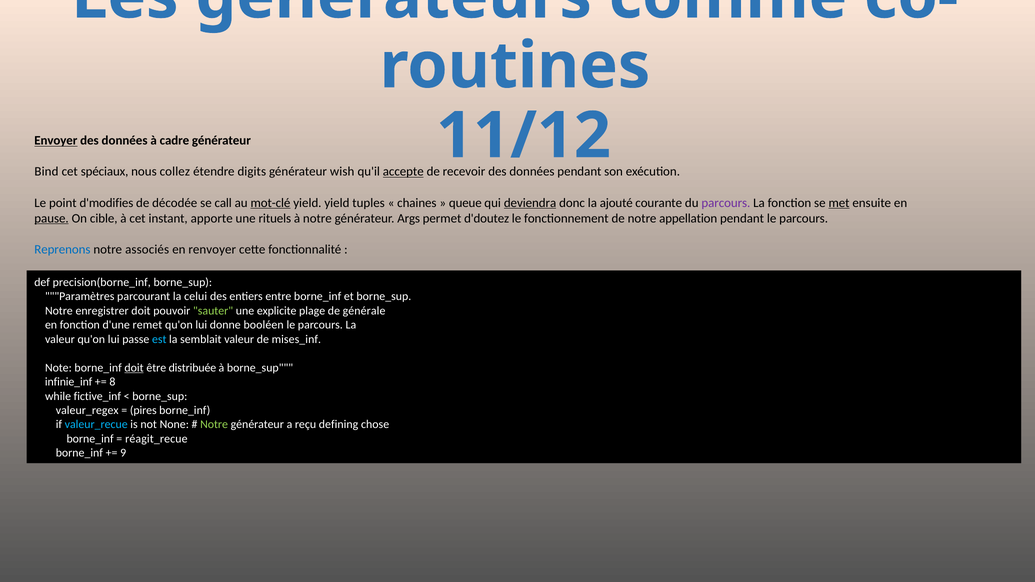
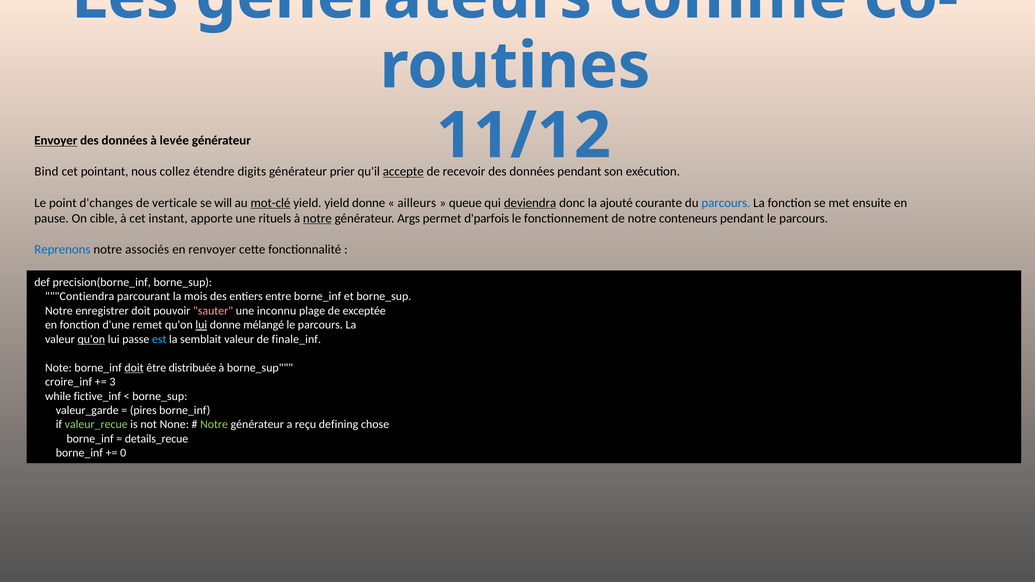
cadre: cadre -> levée
spéciaux: spéciaux -> pointant
wish: wish -> prier
d'modifies: d'modifies -> d'changes
décodée: décodée -> verticale
call: call -> will
yield tuples: tuples -> donne
chaines: chaines -> ailleurs
parcours at (726, 203) colour: purple -> blue
met underline: present -> none
pause underline: present -> none
notre at (317, 218) underline: none -> present
d'doutez: d'doutez -> d'parfois
appellation: appellation -> conteneurs
Paramètres: Paramètres -> Contiendra
celui: celui -> mois
sauter colour: light green -> pink
explicite: explicite -> inconnu
générale: générale -> exceptée
lui at (201, 325) underline: none -> present
booléen: booléen -> mélangé
qu'on at (91, 339) underline: none -> present
mises_inf: mises_inf -> finale_inf
infinie_inf: infinie_inf -> croire_inf
8: 8 -> 3
valeur_regex: valeur_regex -> valeur_garde
valeur_recue colour: light blue -> light green
réagit_recue: réagit_recue -> details_recue
9: 9 -> 0
